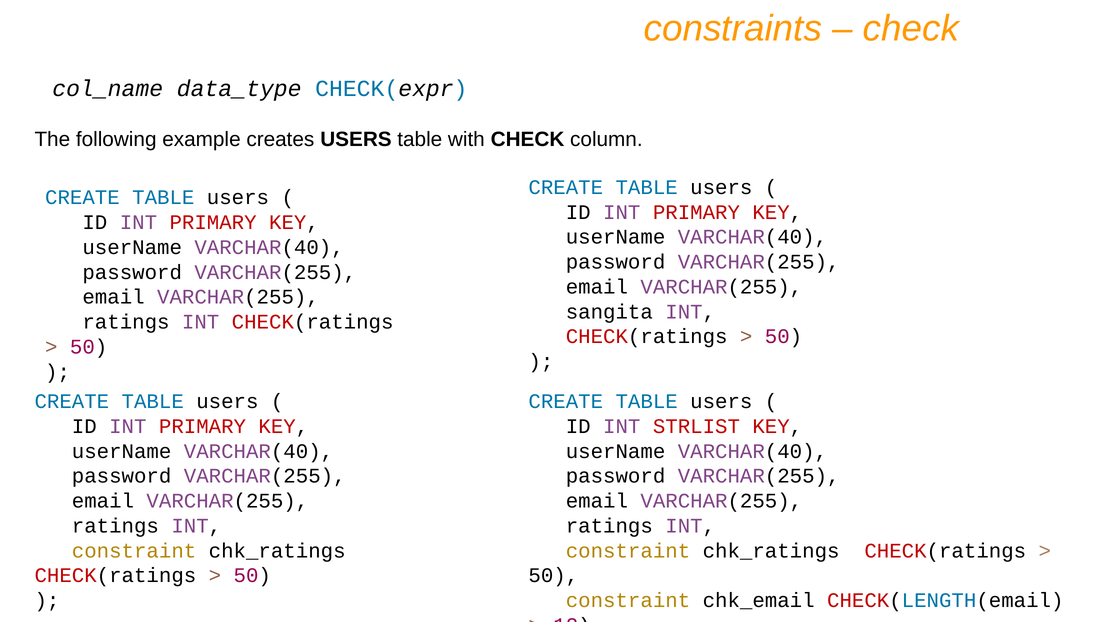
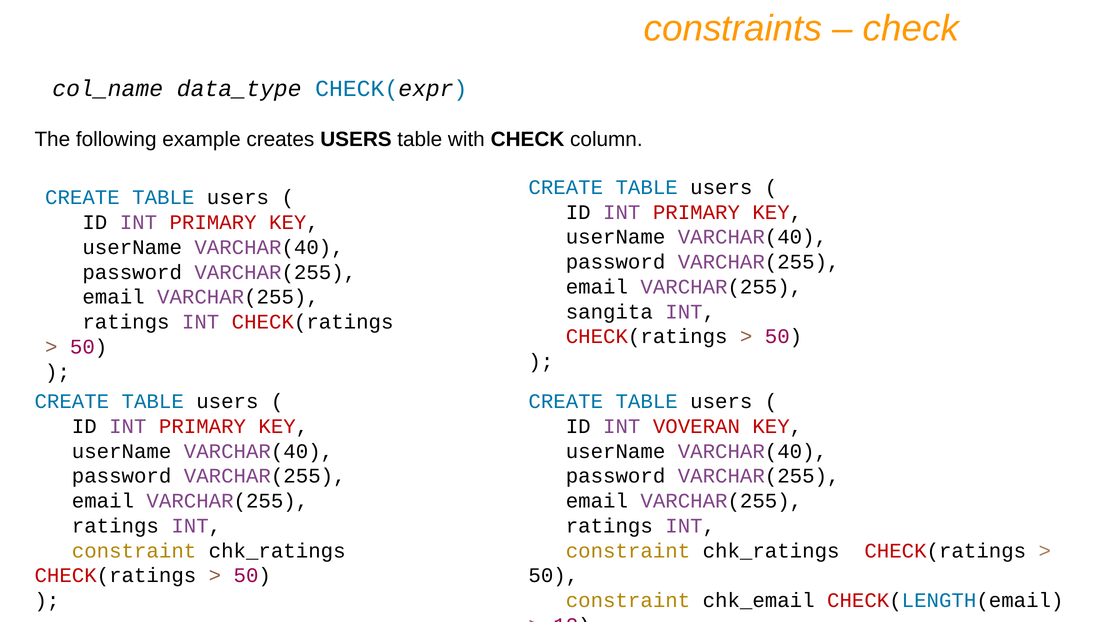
STRLIST: STRLIST -> VOVERAN
